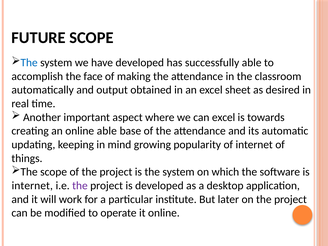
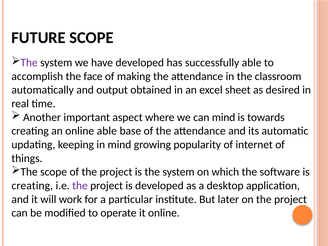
The at (29, 63) colour: blue -> purple
can excel: excel -> mind
internet at (32, 186): internet -> creating
